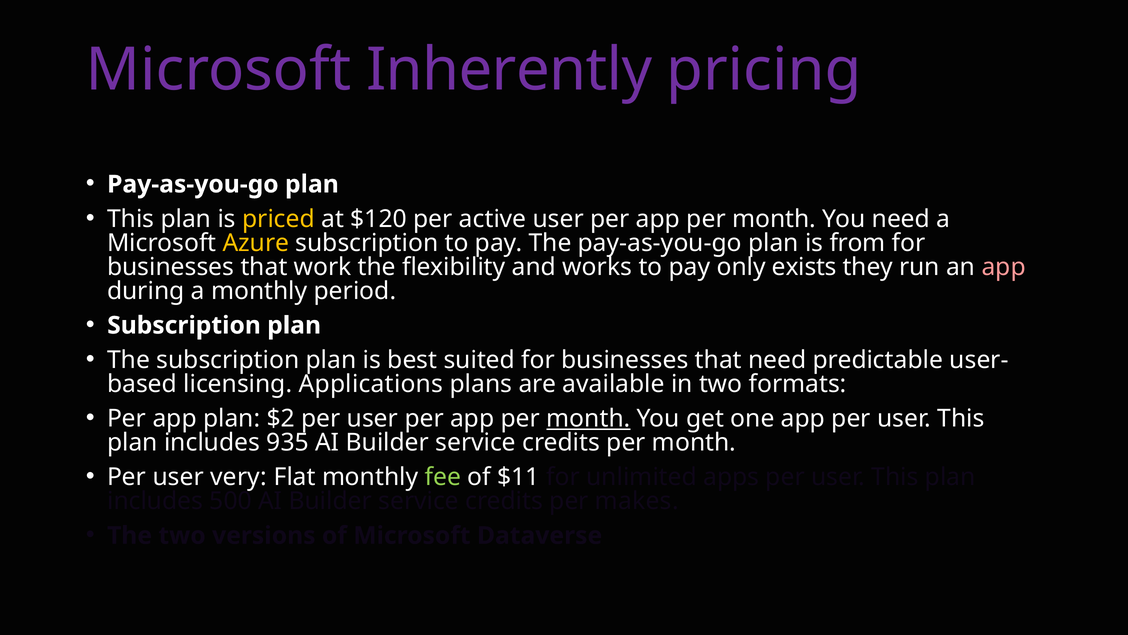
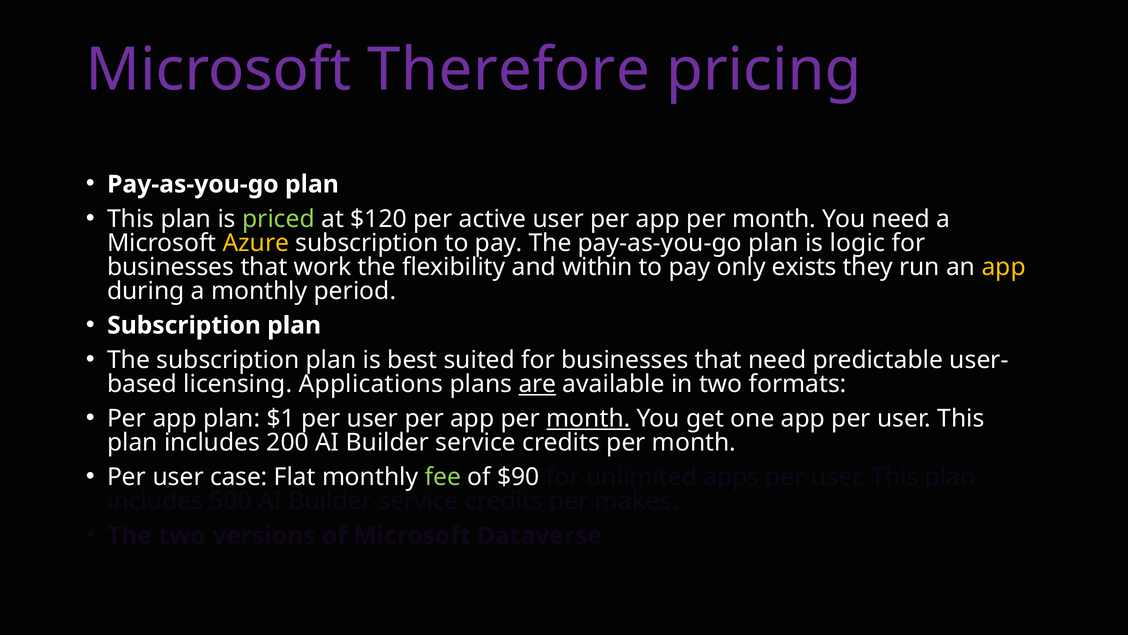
Inherently: Inherently -> Therefore
priced colour: yellow -> light green
from: from -> logic
works: works -> within
app at (1004, 267) colour: pink -> yellow
are underline: none -> present
$2: $2 -> $1
935: 935 -> 200
very: very -> case
$11: $11 -> $90
